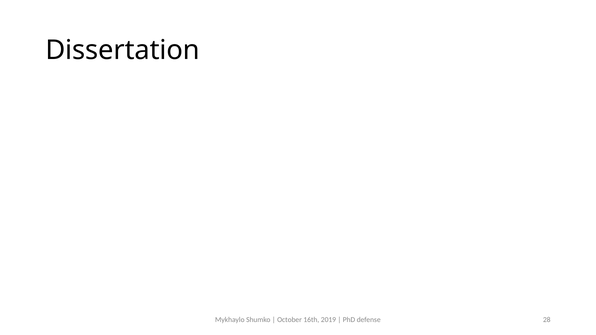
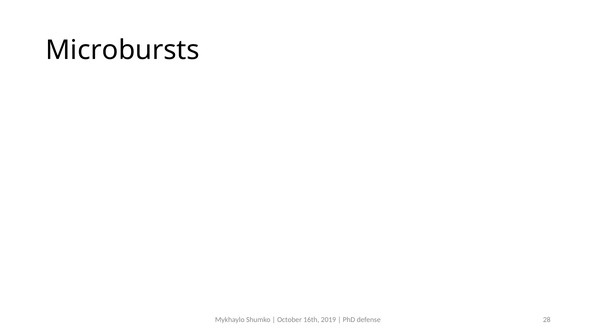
Dissertation: Dissertation -> Microbursts
